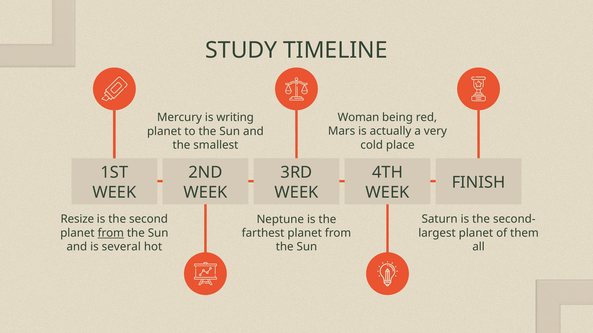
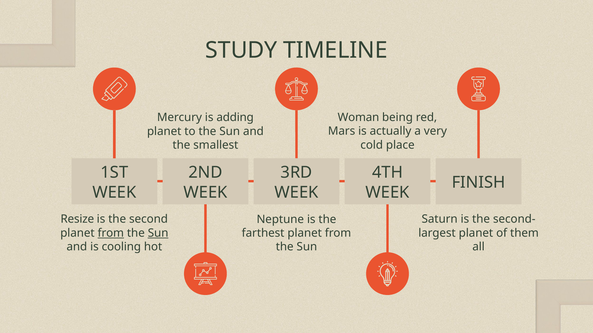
writing: writing -> adding
Sun at (158, 233) underline: none -> present
several: several -> cooling
